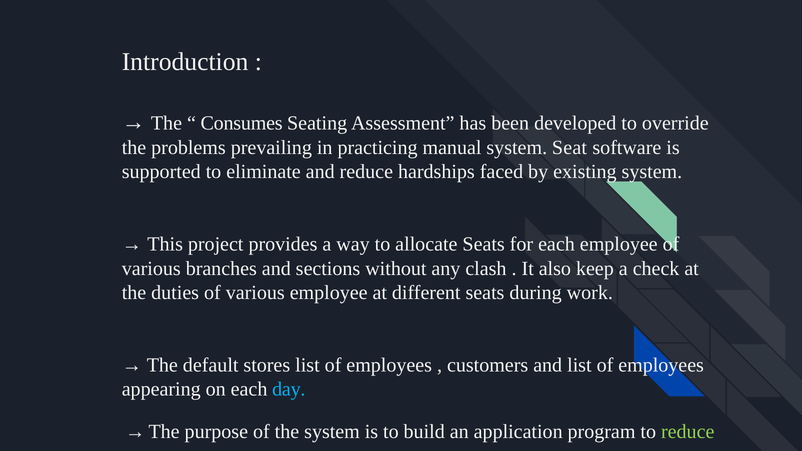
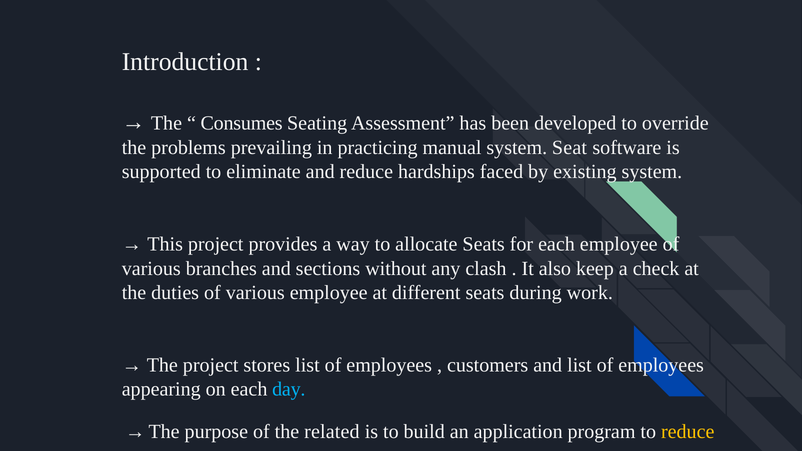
The default: default -> project
the system: system -> related
reduce at (688, 432) colour: light green -> yellow
